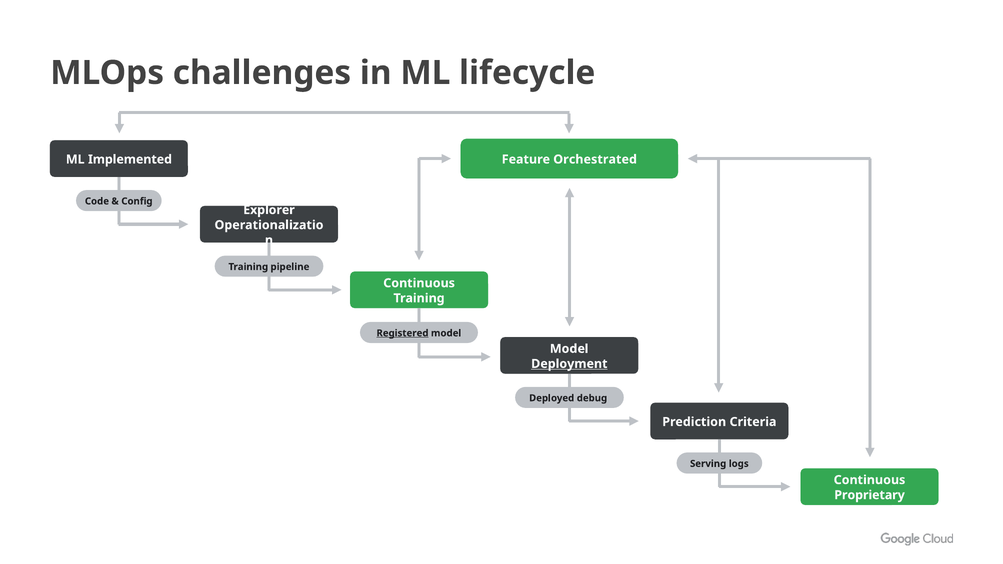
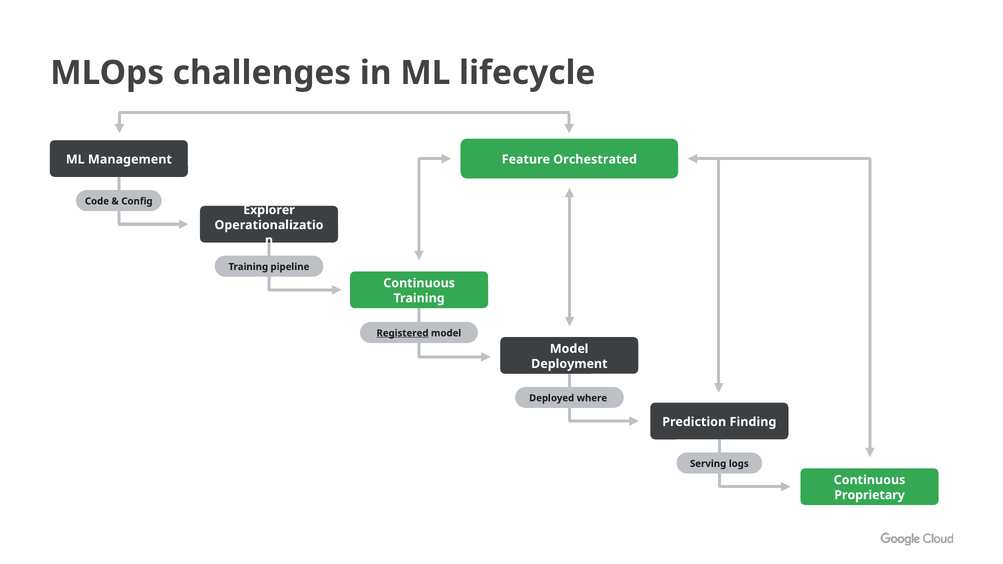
Implemented: Implemented -> Management
Deployment underline: present -> none
debug: debug -> where
Criteria: Criteria -> Finding
